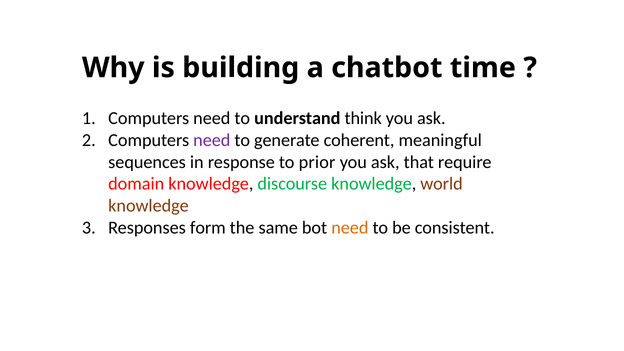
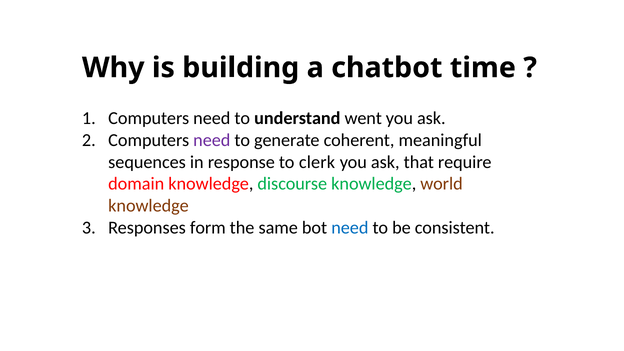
think: think -> went
prior: prior -> clerk
need at (350, 228) colour: orange -> blue
